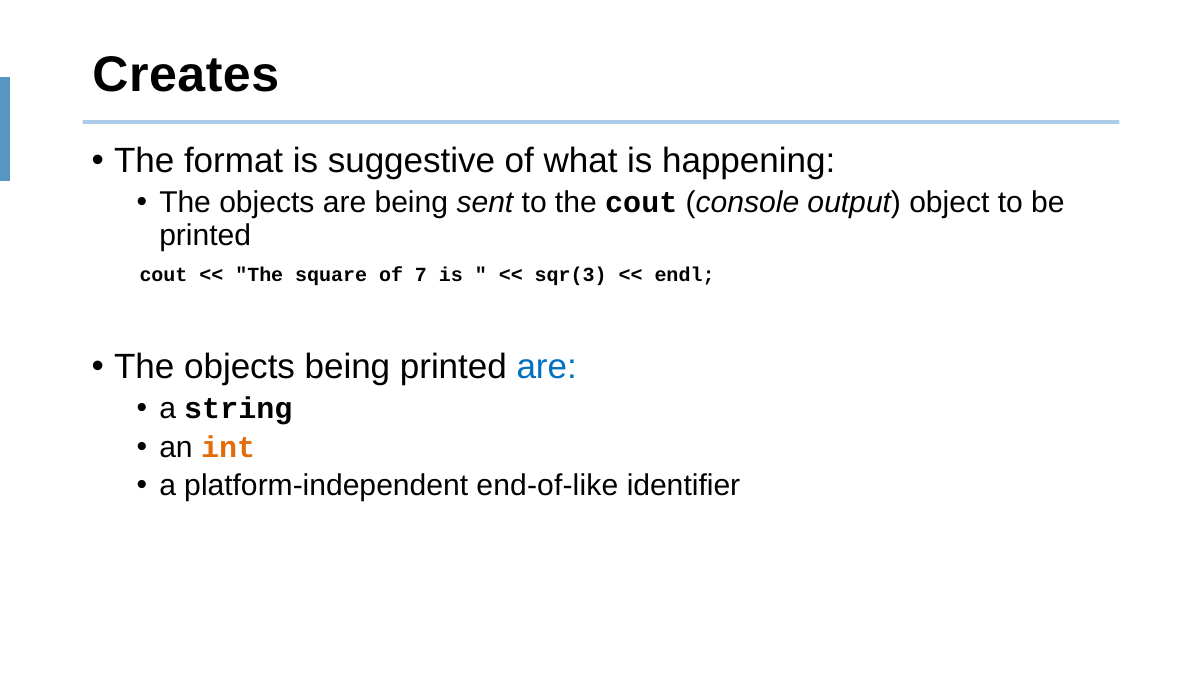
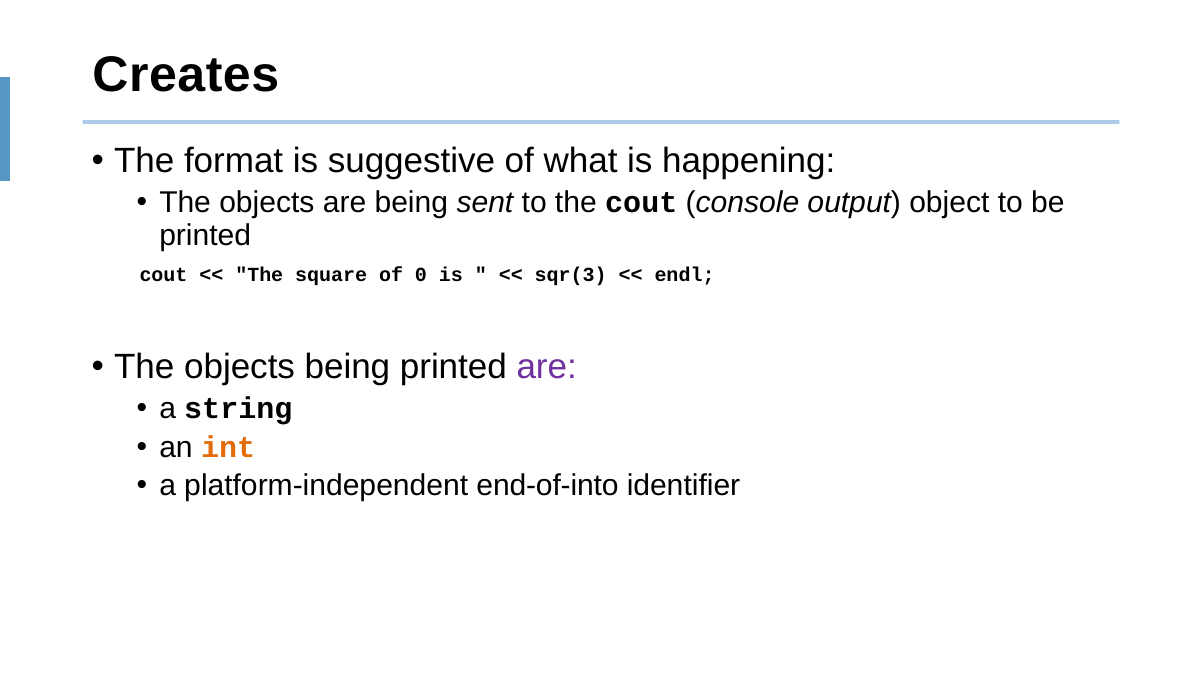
7: 7 -> 0
are at (547, 367) colour: blue -> purple
end-of-like: end-of-like -> end-of-into
